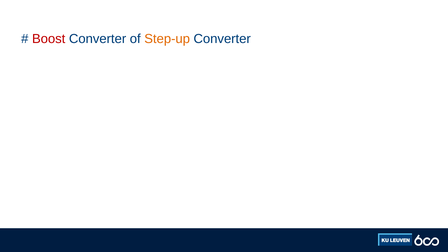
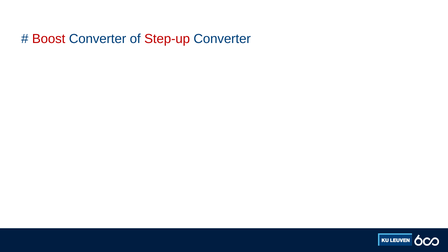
Step-up colour: orange -> red
